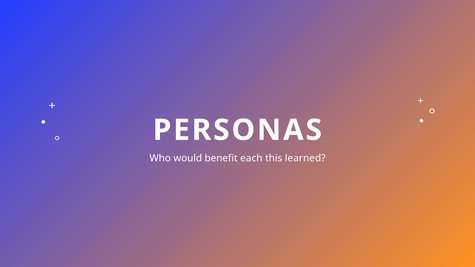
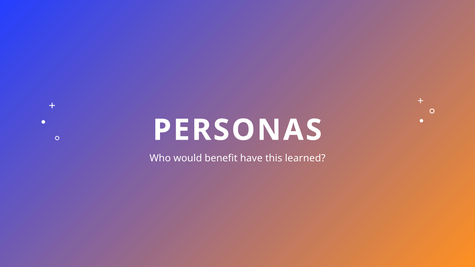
each: each -> have
